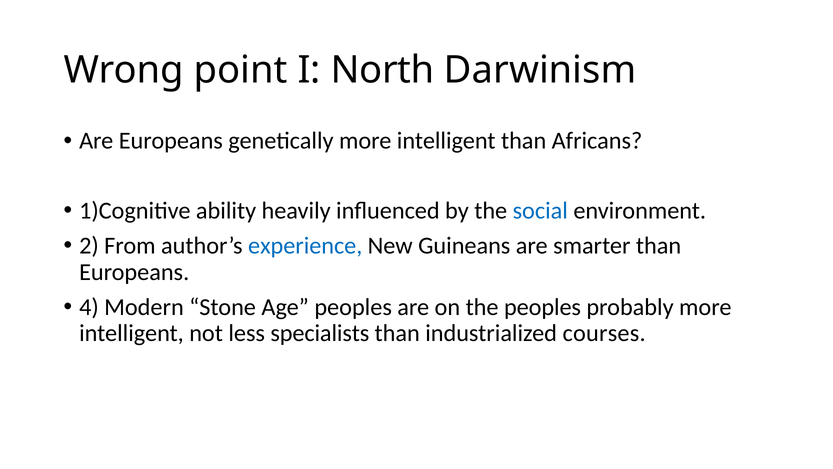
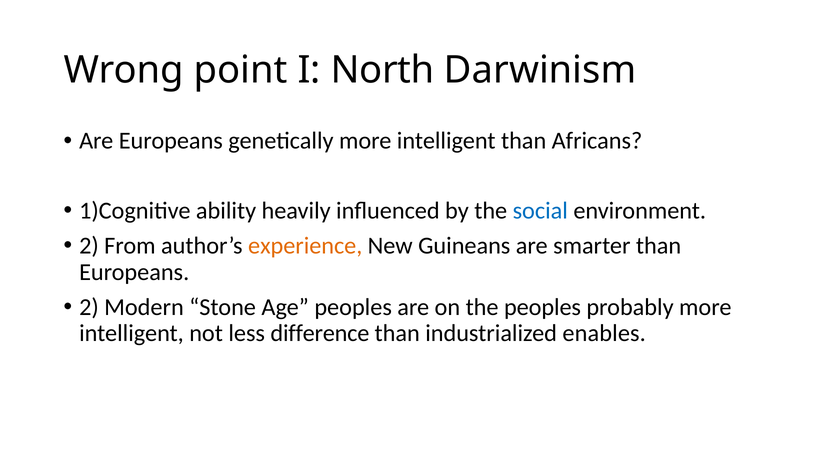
experience colour: blue -> orange
4 at (89, 307): 4 -> 2
specialists: specialists -> difference
courses: courses -> enables
